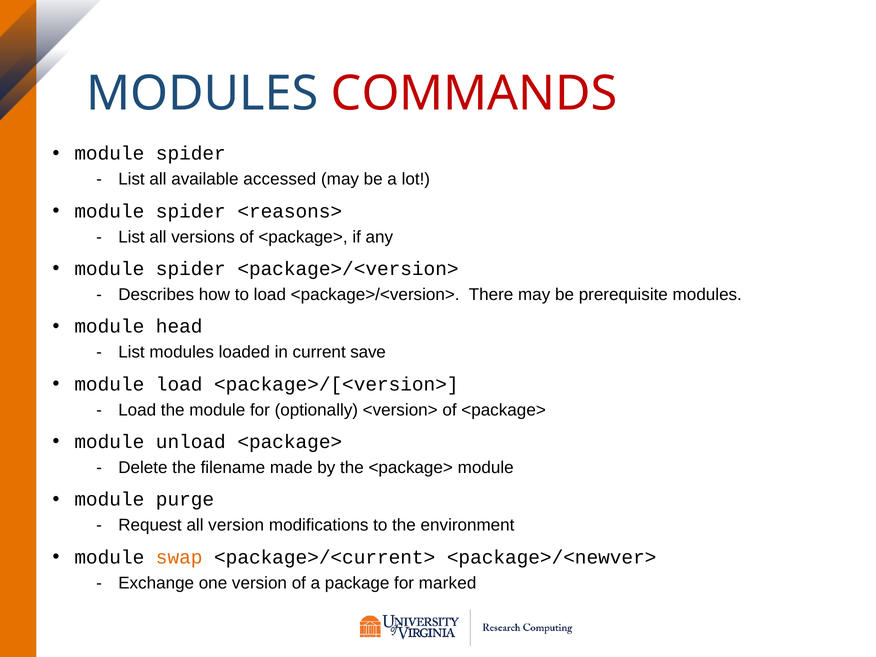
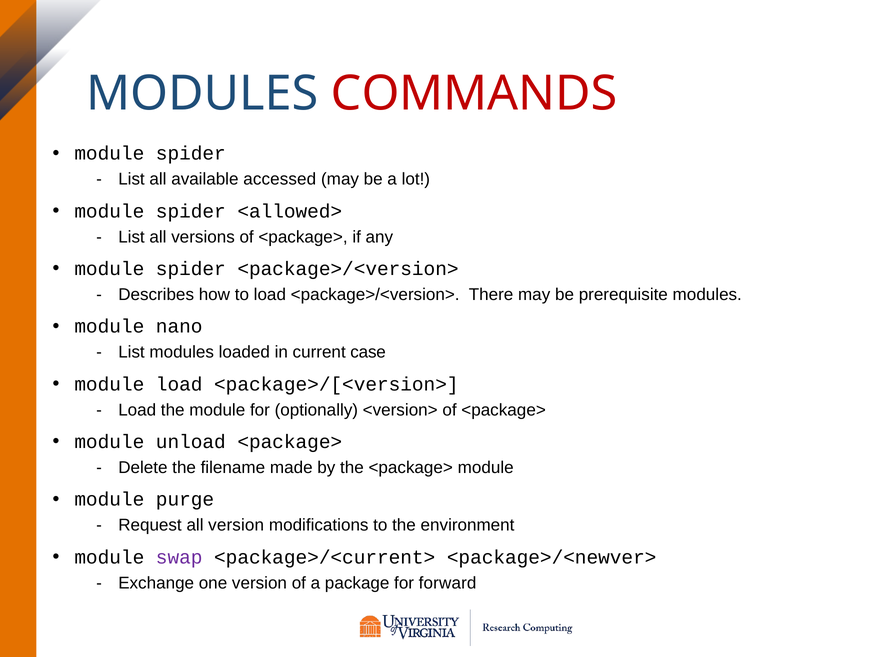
<reasons>: <reasons> -> <allowed>
head: head -> nano
save: save -> case
swap colour: orange -> purple
marked: marked -> forward
